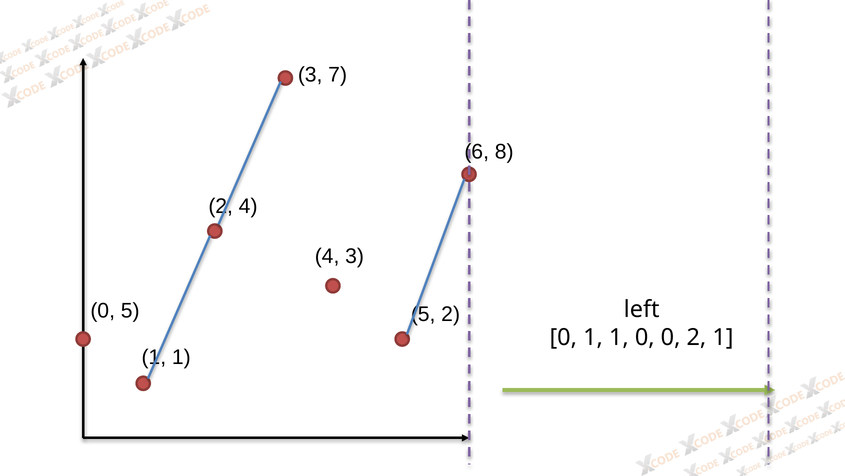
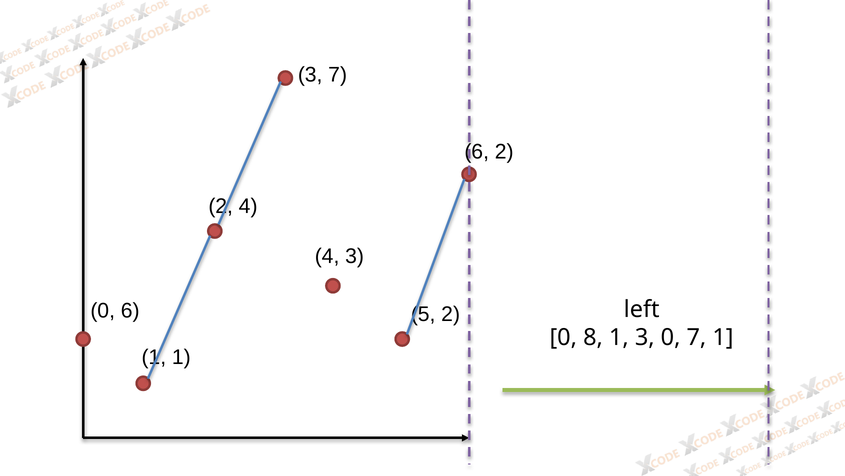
8 at (504, 152): 8 -> 2
0 5: 5 -> 6
0 1: 1 -> 8
1 0: 0 -> 3
0 2: 2 -> 7
